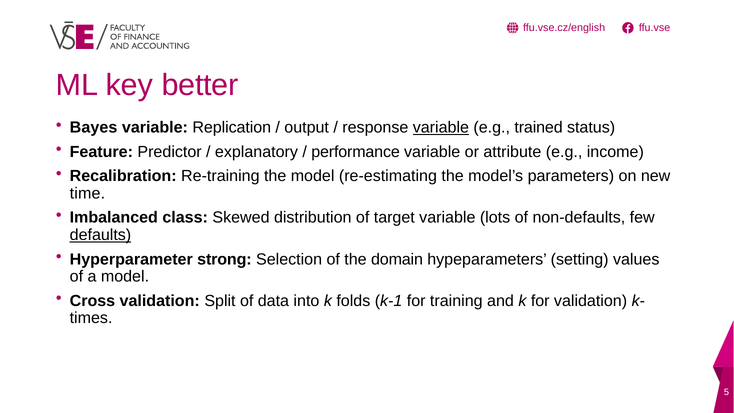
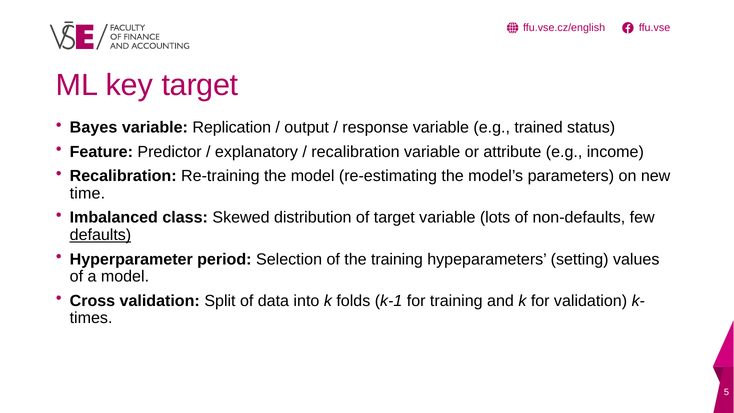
key better: better -> target
variable at (441, 128) underline: present -> none
performance at (356, 152): performance -> recalibration
strong: strong -> period
the domain: domain -> training
